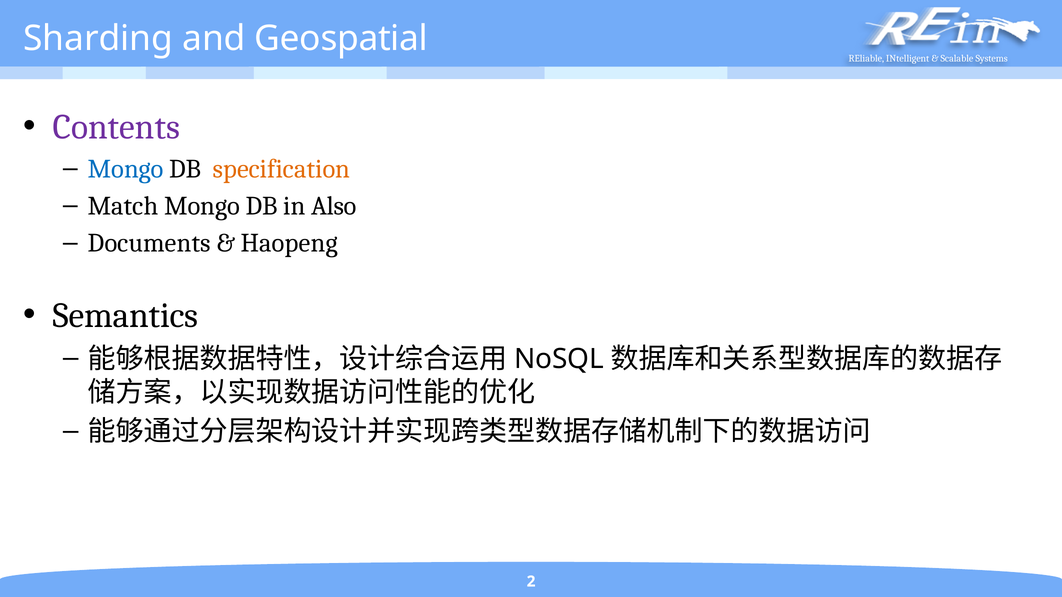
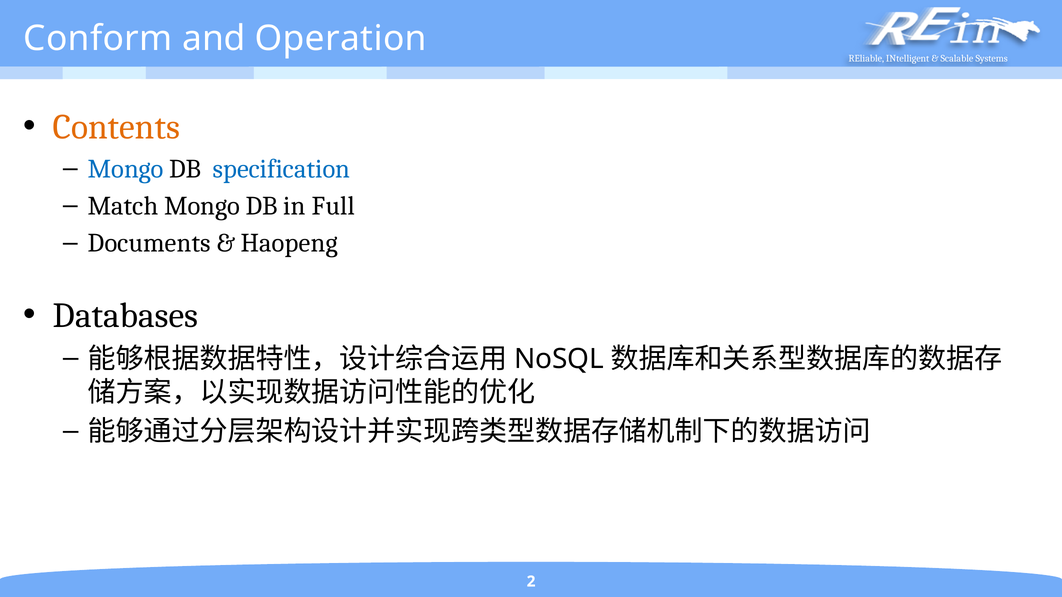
Sharding: Sharding -> Conform
Geospatial: Geospatial -> Operation
Contents colour: purple -> orange
specification colour: orange -> blue
Also: Also -> Full
Semantics: Semantics -> Databases
